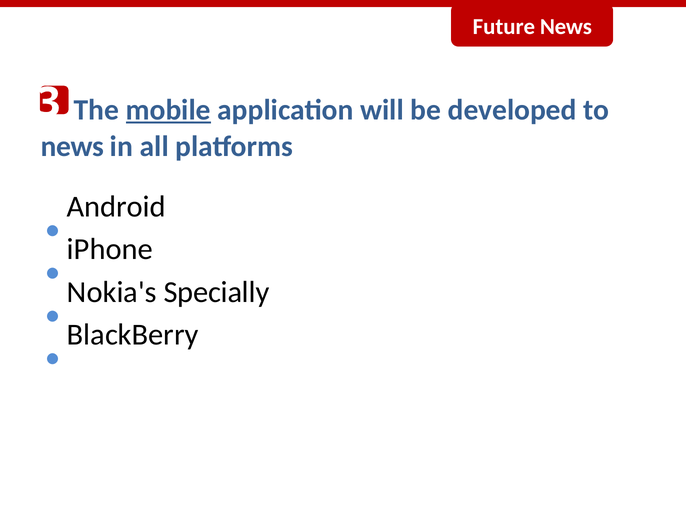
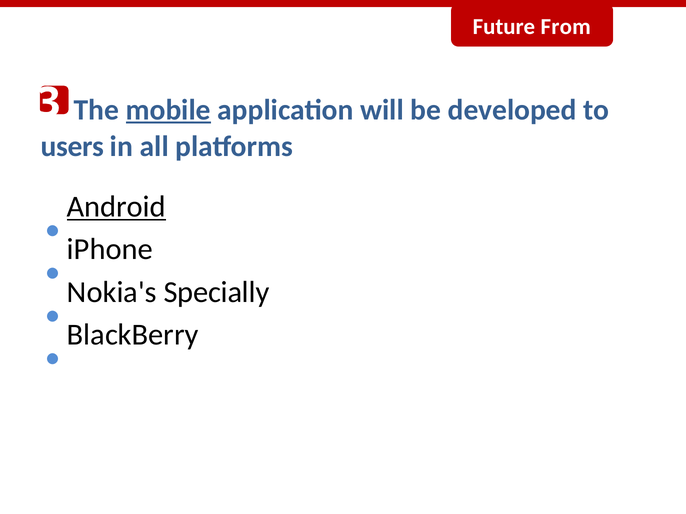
Future News: News -> From
news at (72, 147): news -> users
Android underline: none -> present
